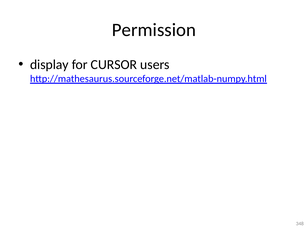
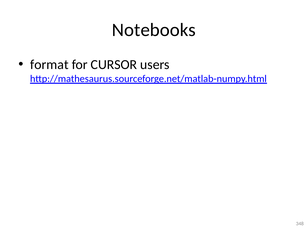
Permission: Permission -> Notebooks
display: display -> format
